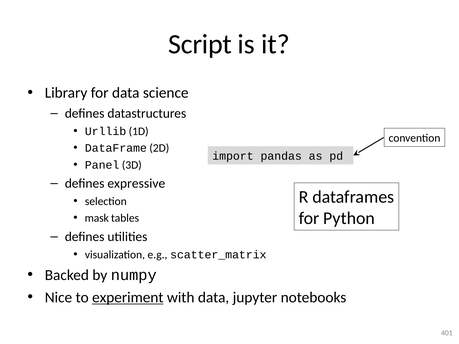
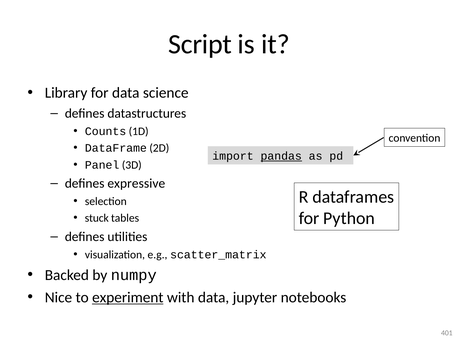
Urllib: Urllib -> Counts
pandas underline: none -> present
mask: mask -> stuck
